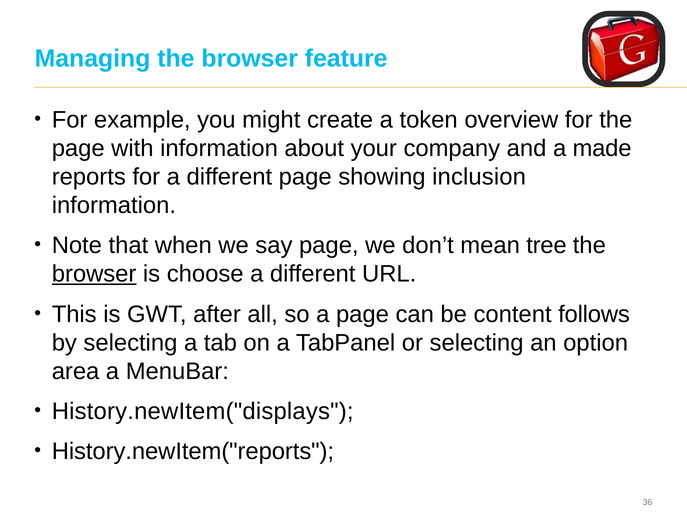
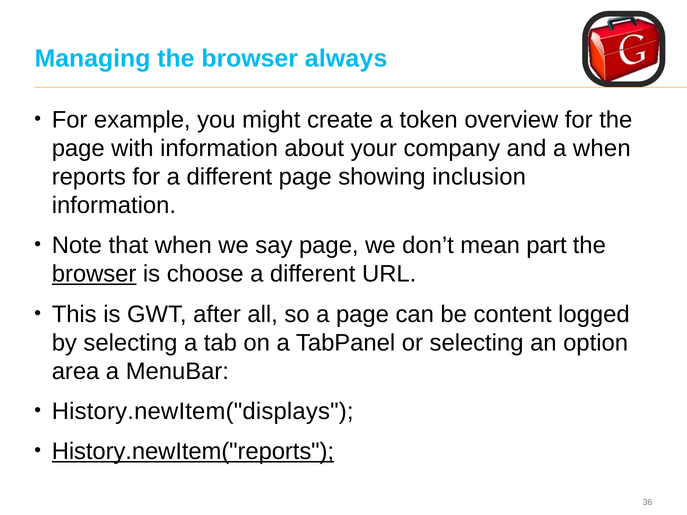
feature: feature -> always
a made: made -> when
tree: tree -> part
follows: follows -> logged
History.newItem("reports underline: none -> present
